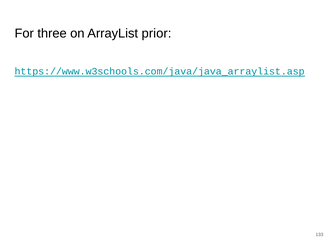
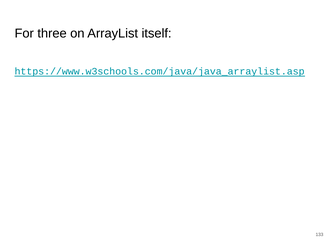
prior: prior -> itself
